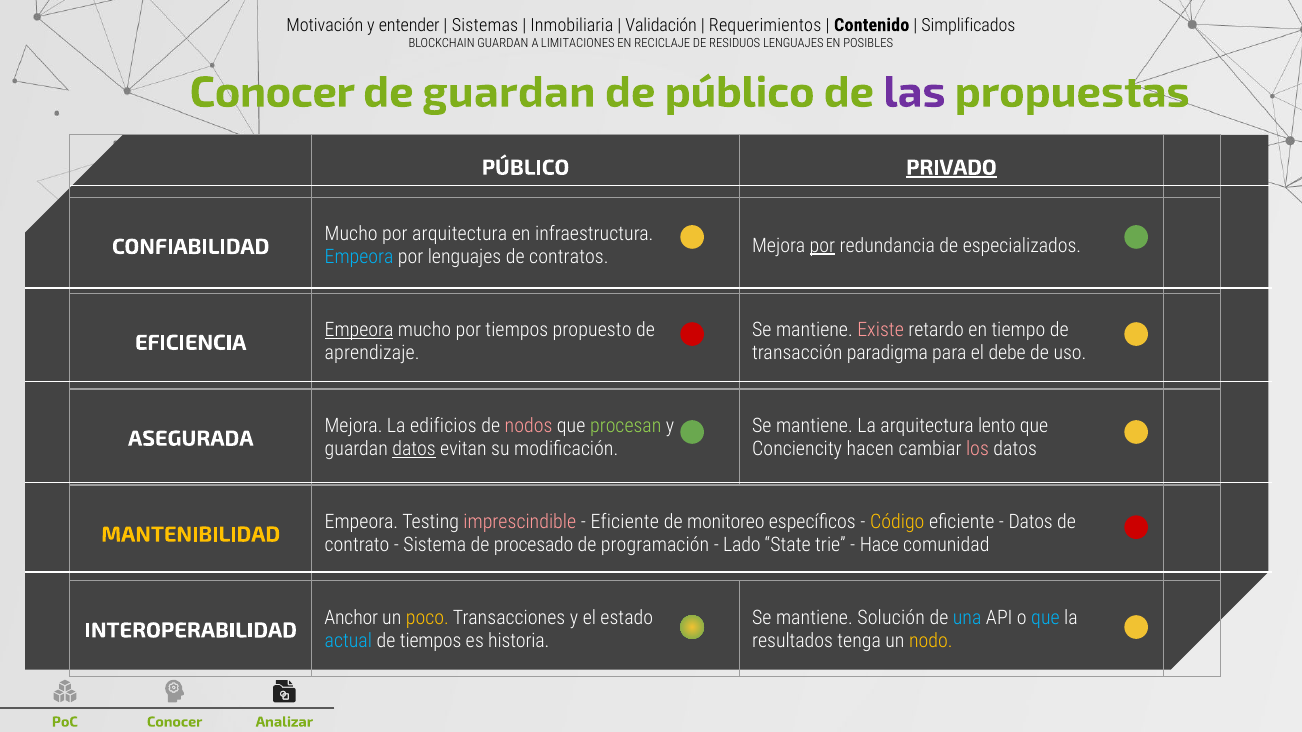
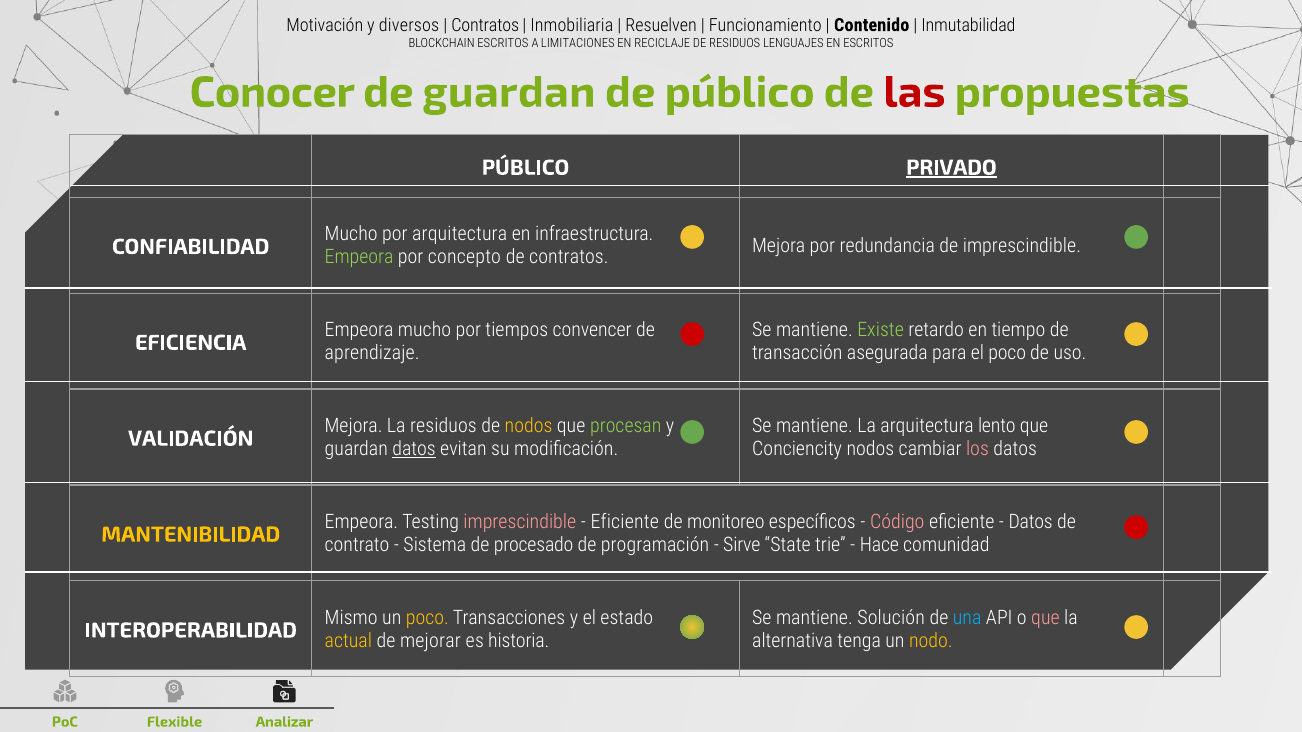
entender: entender -> diversos
Sistemas at (485, 25): Sistemas -> Contratos
Validación: Validación -> Resuelven
Requerimientos: Requerimientos -> Funcionamiento
Simplificados: Simplificados -> Inmutabilidad
BLOCKCHAIN GUARDAN: GUARDAN -> ESCRITOS
EN POSIBLES: POSIBLES -> ESCRITOS
las colour: purple -> red
por at (822, 246) underline: present -> none
de especializados: especializados -> imprescindible
Empeora at (359, 257) colour: light blue -> light green
por lenguajes: lenguajes -> concepto
Empeora at (359, 330) underline: present -> none
propuesto: propuesto -> convencer
Existe colour: pink -> light green
paradigma: paradigma -> asegurada
el debe: debe -> poco
La edificios: edificios -> residuos
nodos at (529, 426) colour: pink -> yellow
ASEGURADA: ASEGURADA -> VALIDACIÓN
Conciencity hacen: hacen -> nodos
Código colour: yellow -> pink
Lado: Lado -> Sirve
Anchor: Anchor -> Mismo
que at (1045, 618) colour: light blue -> pink
actual colour: light blue -> yellow
de tiempos: tiempos -> mejorar
resultados: resultados -> alternativa
PoC Conocer: Conocer -> Flexible
